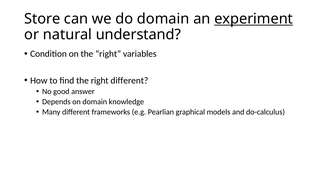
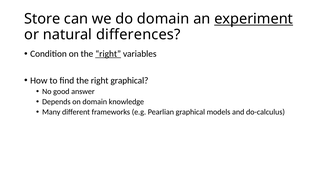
understand: understand -> differences
right at (108, 54) underline: none -> present
right different: different -> graphical
